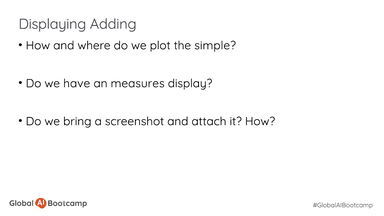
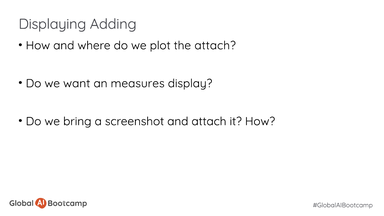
the simple: simple -> attach
have: have -> want
